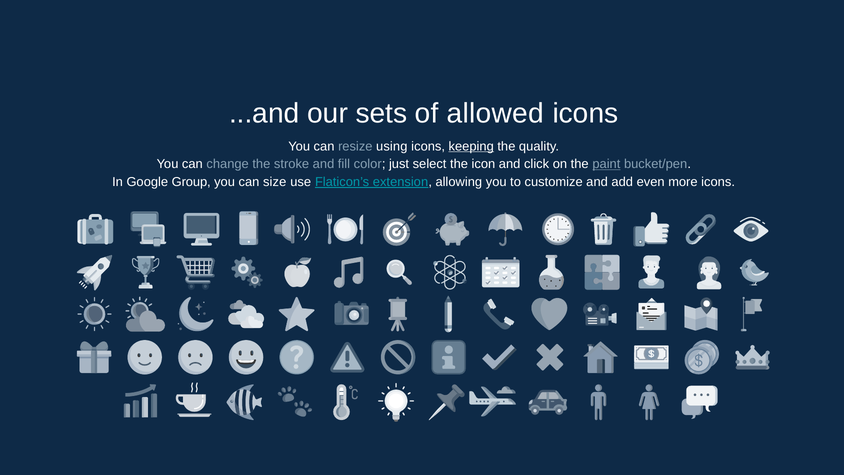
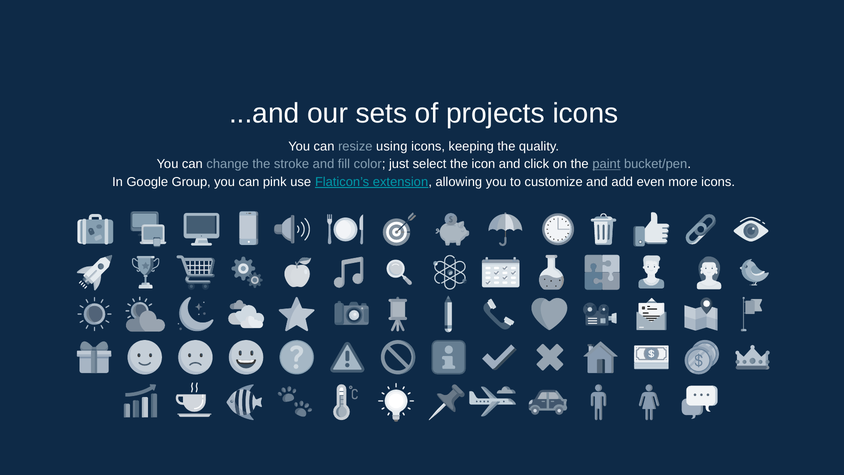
allowed: allowed -> projects
keeping underline: present -> none
size: size -> pink
